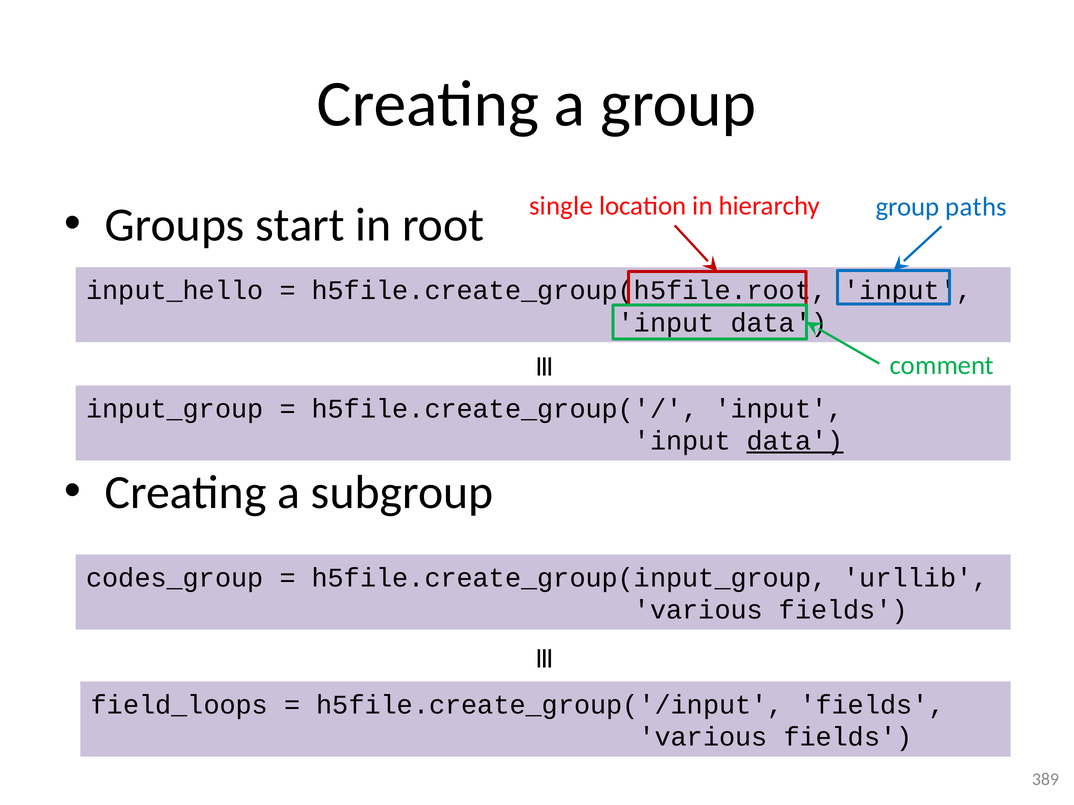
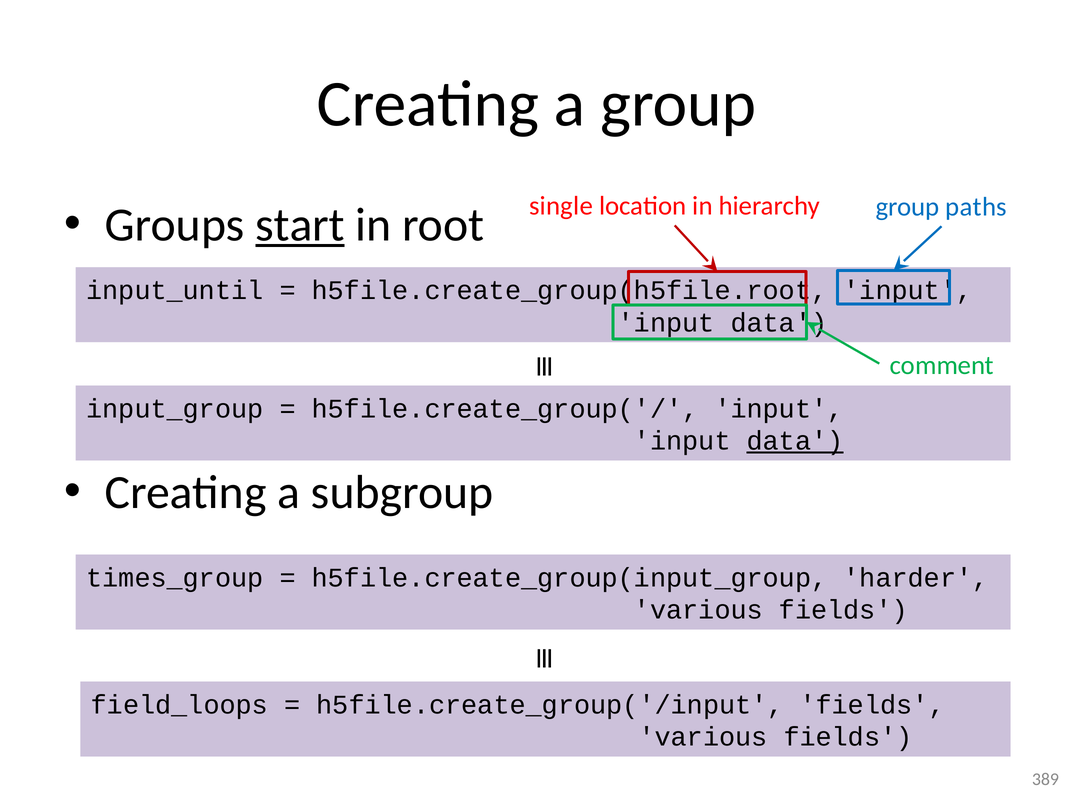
start underline: none -> present
input_hello: input_hello -> input_until
codes_group: codes_group -> times_group
urllib: urllib -> harder
